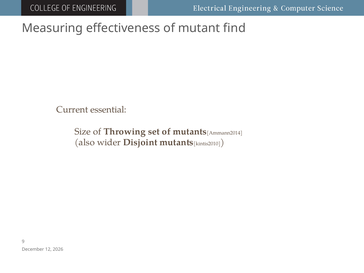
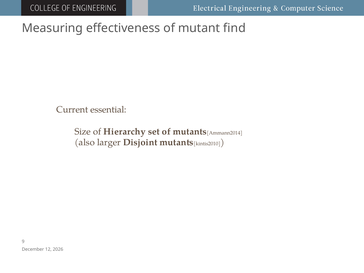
Throwing: Throwing -> Hierarchy
wider: wider -> larger
